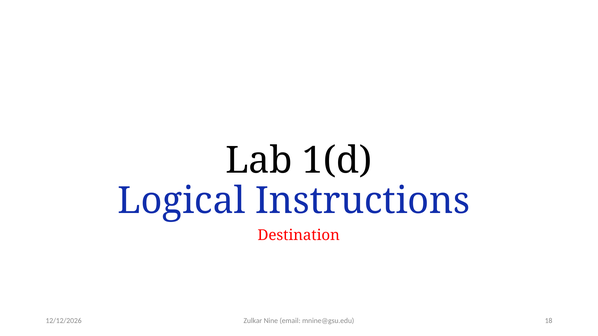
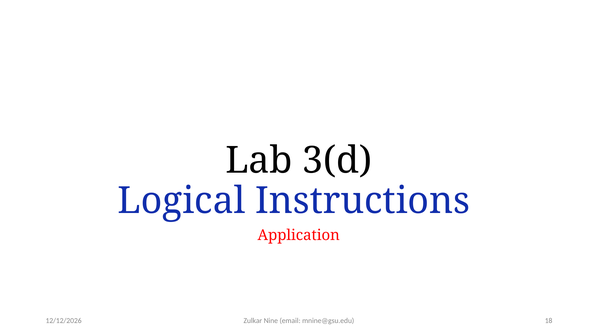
1(d: 1(d -> 3(d
Destination: Destination -> Application
